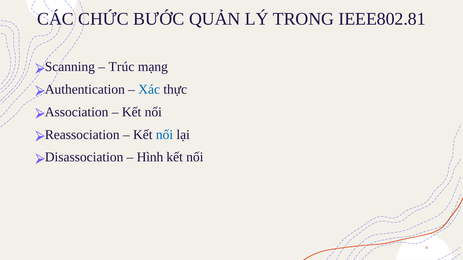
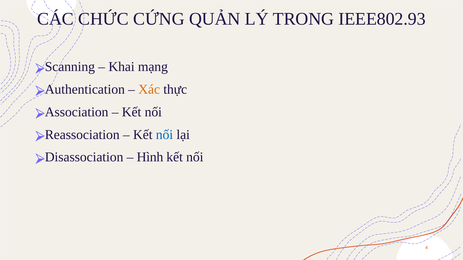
BƯỚC: BƯỚC -> CỨNG
IEEE802.81: IEEE802.81 -> IEEE802.93
Trúc: Trúc -> Khai
Xác colour: blue -> orange
